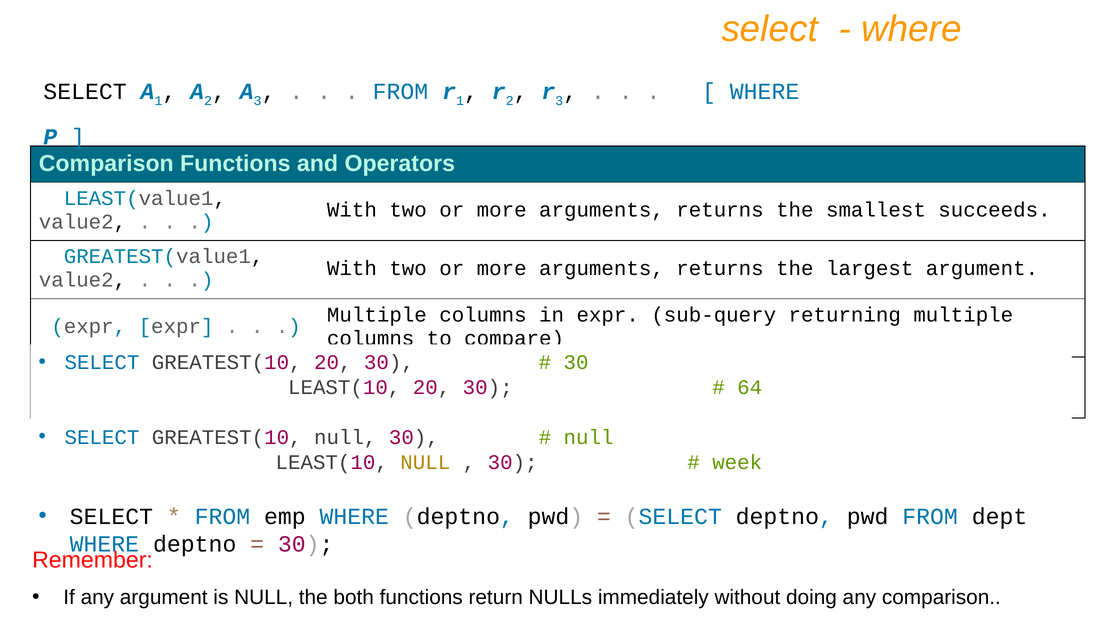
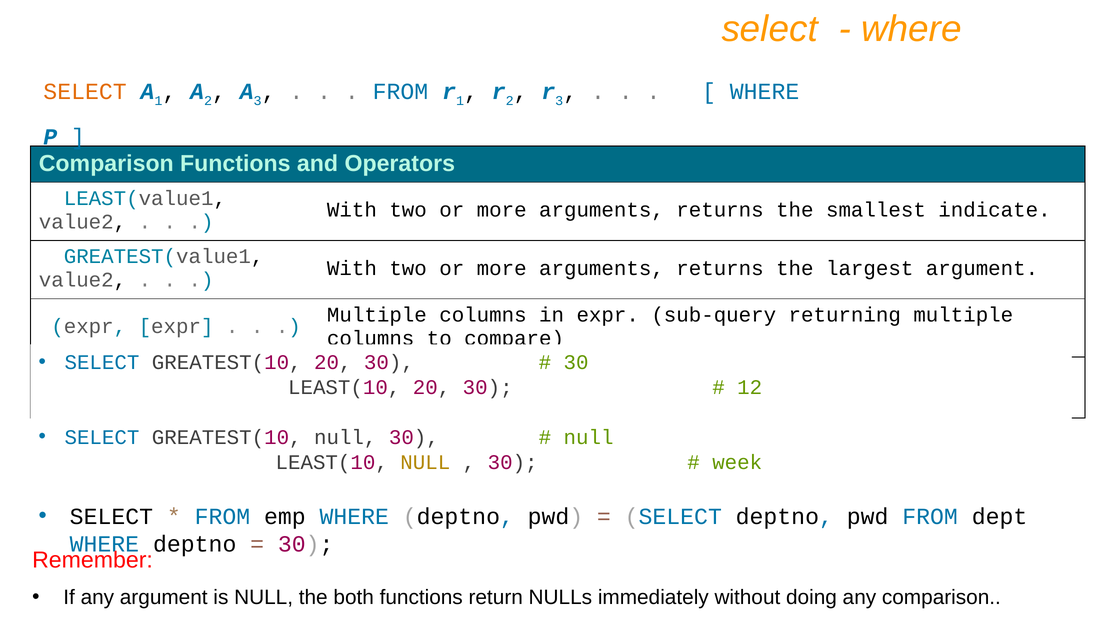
SELECT at (85, 92) colour: black -> orange
succeeds: succeeds -> indicate
64: 64 -> 12
